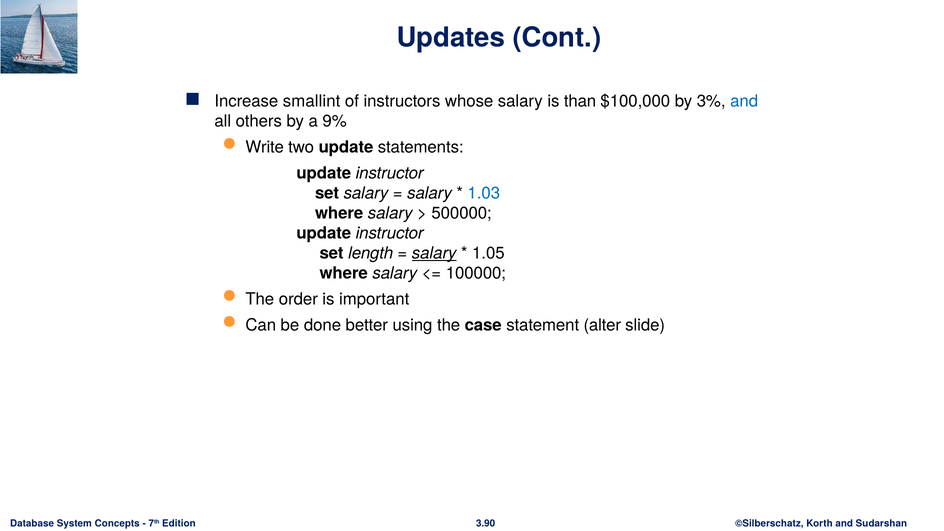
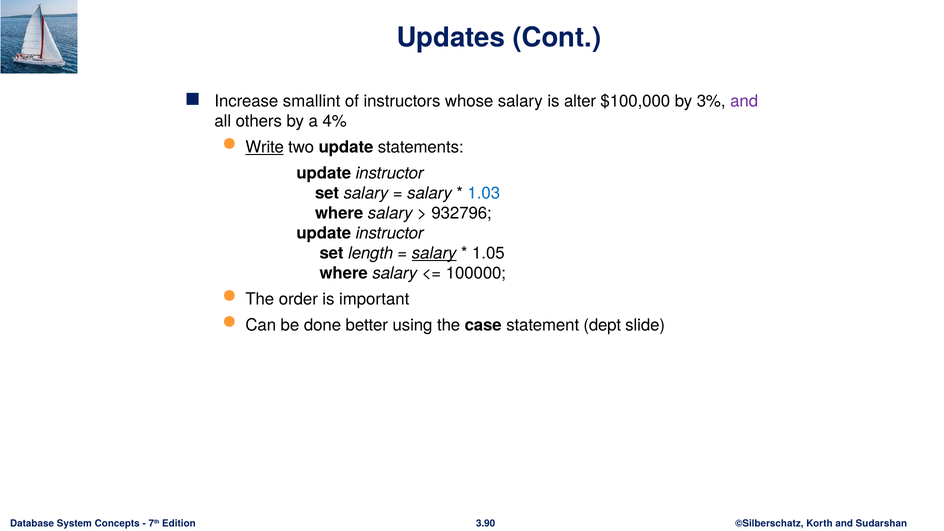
than: than -> alter
and at (744, 101) colour: blue -> purple
9%: 9% -> 4%
Write underline: none -> present
500000: 500000 -> 932796
alter: alter -> dept
